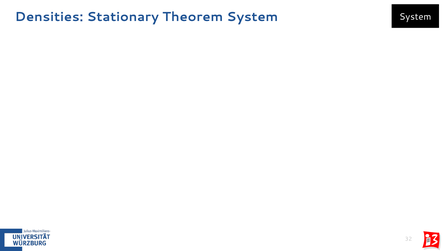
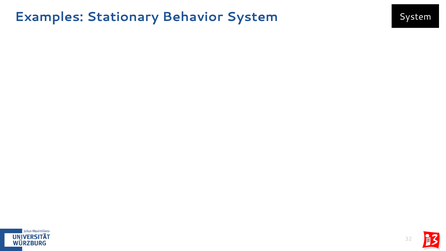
Densities: Densities -> Examples
Theorem: Theorem -> Behavior
